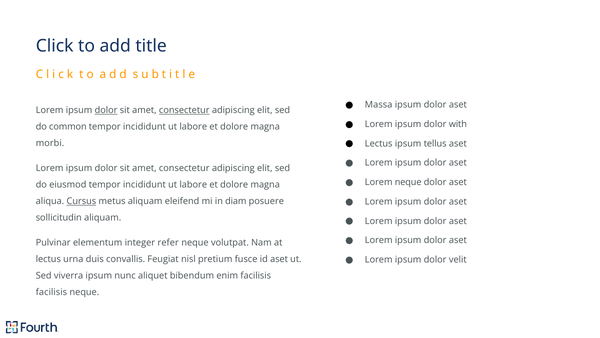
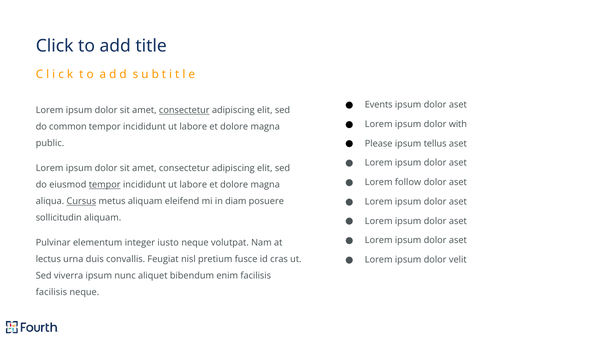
Massa: Massa -> Events
dolor at (106, 110) underline: present -> none
Lectus at (379, 143): Lectus -> Please
morbi: morbi -> public
Lorem neque: neque -> follow
tempor at (105, 184) underline: none -> present
refer: refer -> iusto
id aset: aset -> cras
